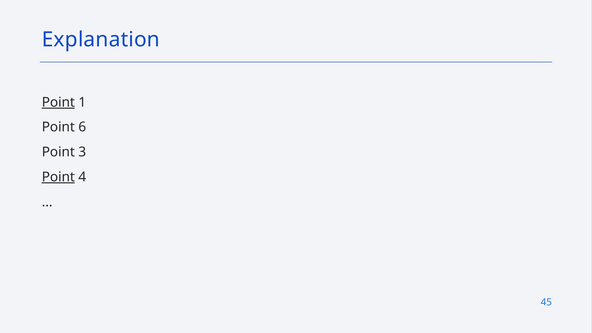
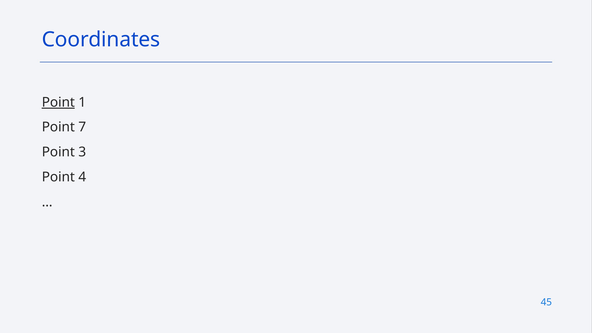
Explanation: Explanation -> Coordinates
6: 6 -> 7
Point at (58, 177) underline: present -> none
